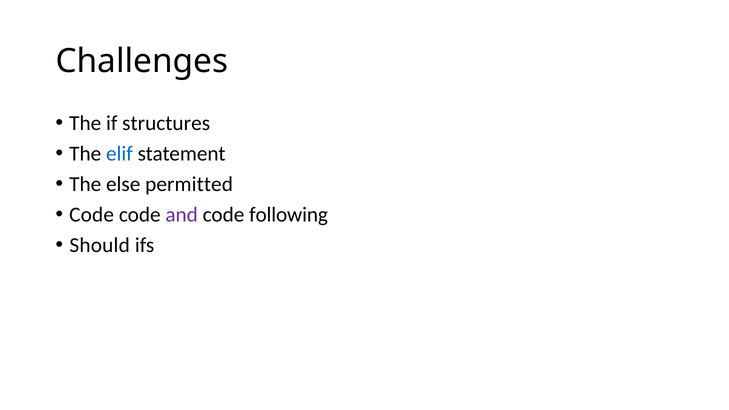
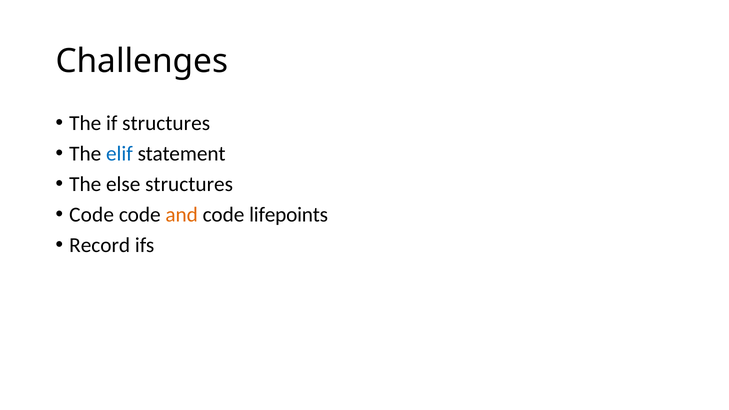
else permitted: permitted -> structures
and colour: purple -> orange
following: following -> lifepoints
Should: Should -> Record
